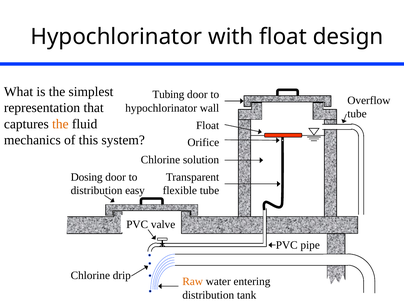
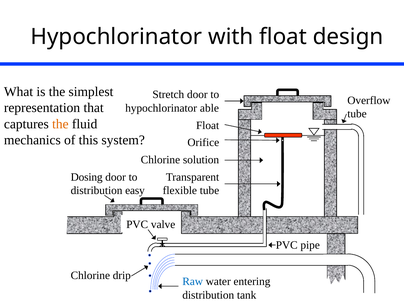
Tubing: Tubing -> Stretch
wall: wall -> able
Raw colour: orange -> blue
